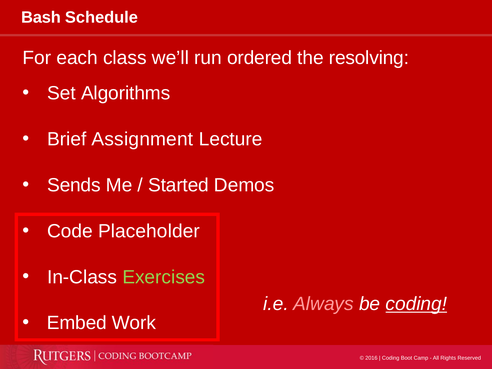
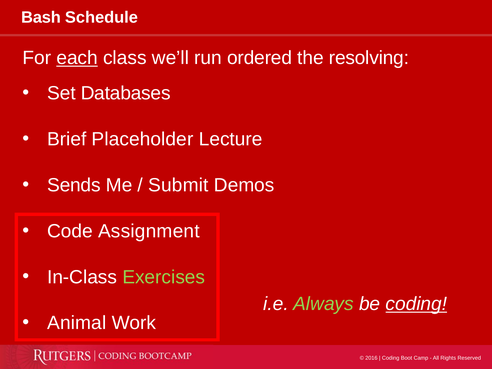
each underline: none -> present
Algorithms: Algorithms -> Databases
Assignment: Assignment -> Placeholder
Started: Started -> Submit
Placeholder: Placeholder -> Assignment
Always colour: pink -> light green
Embed: Embed -> Animal
